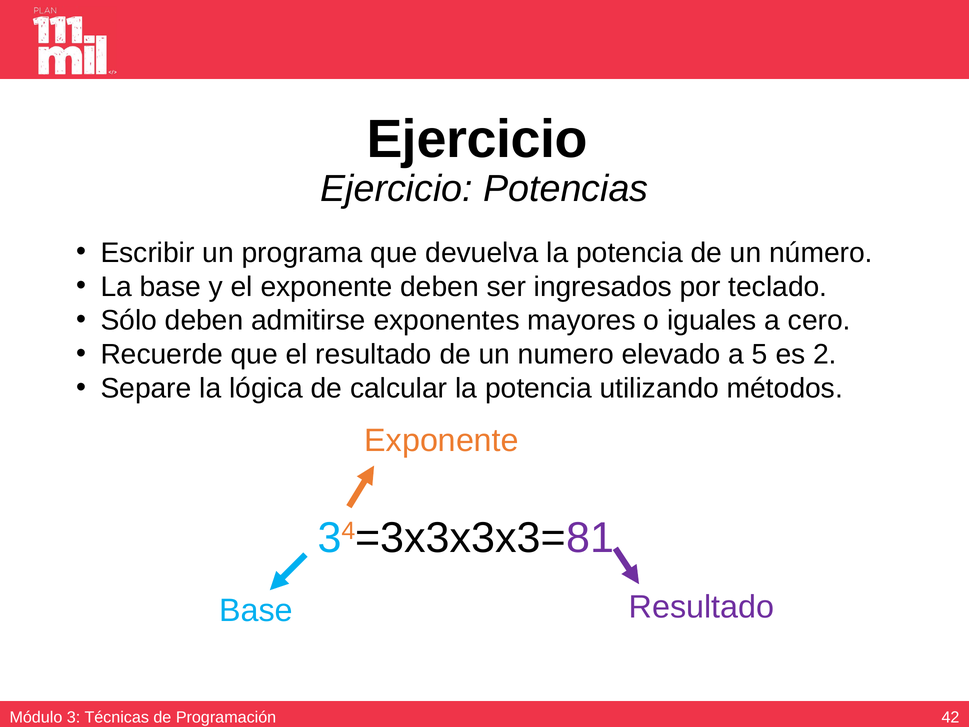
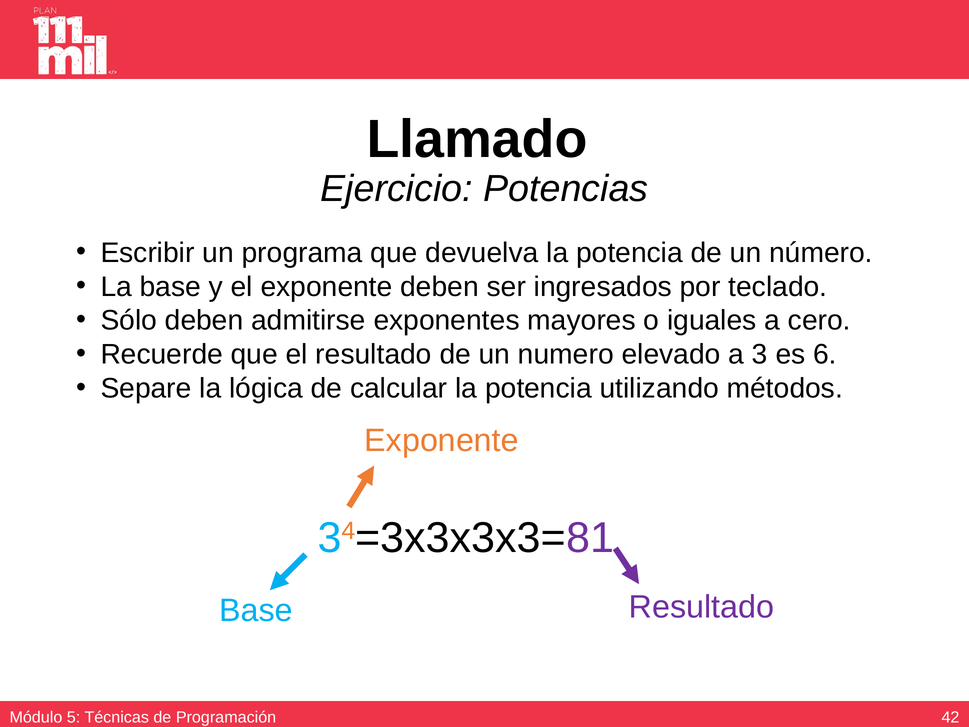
Ejercicio at (477, 139): Ejercicio -> Llamado
5: 5 -> 3
2: 2 -> 6
3: 3 -> 5
